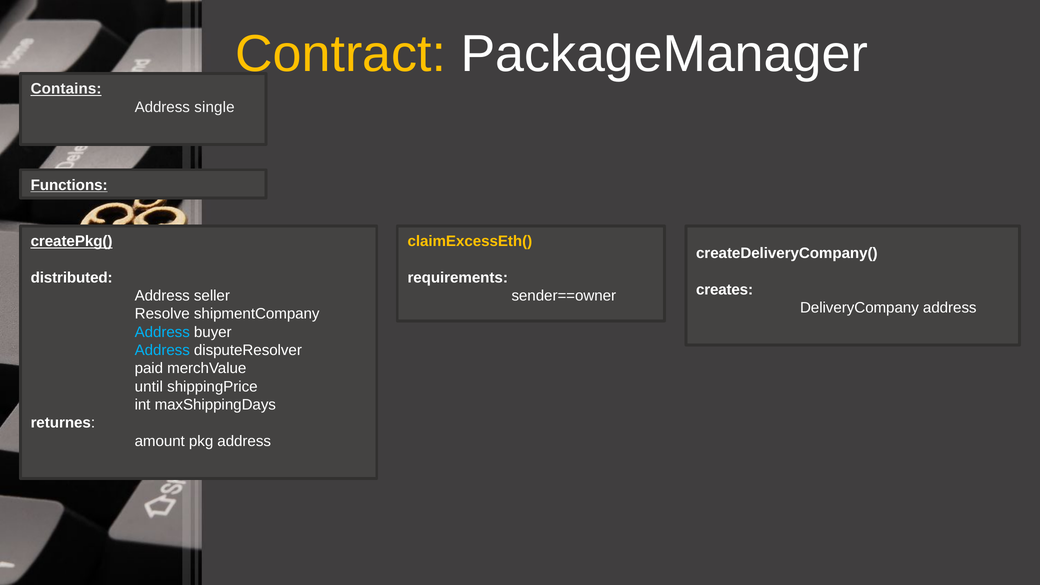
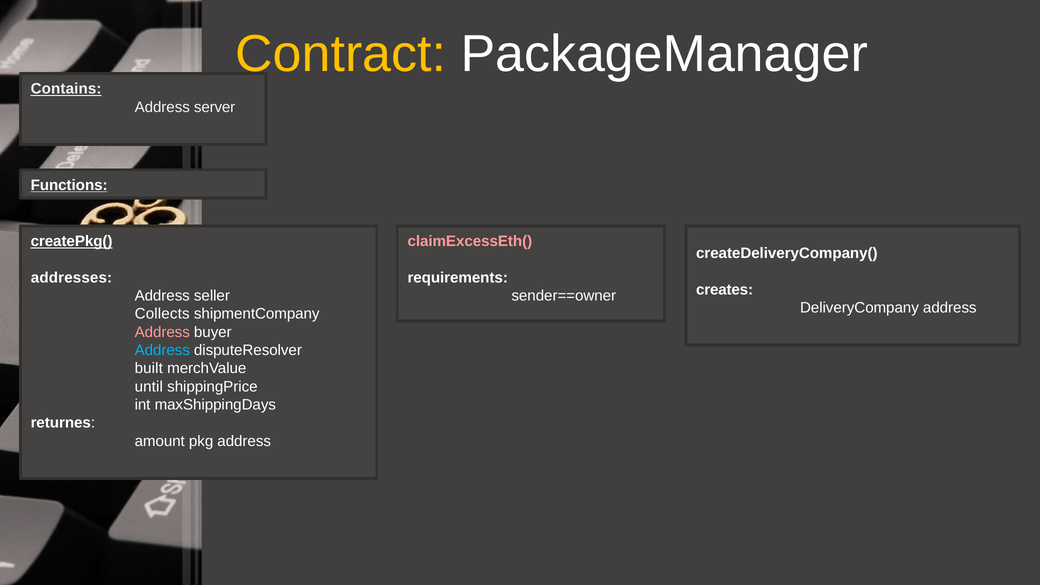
single: single -> server
claimExcessEth( colour: yellow -> pink
distributed: distributed -> addresses
Resolve: Resolve -> Collects
Address at (162, 332) colour: light blue -> pink
paid: paid -> built
